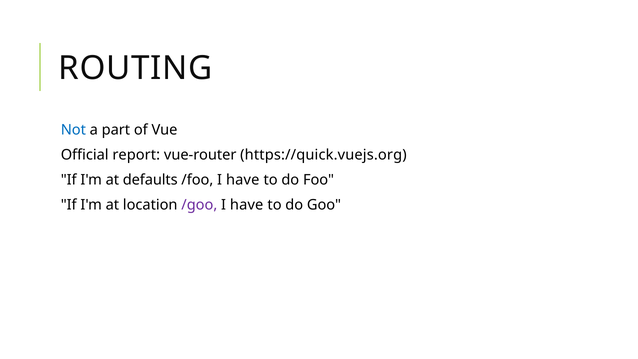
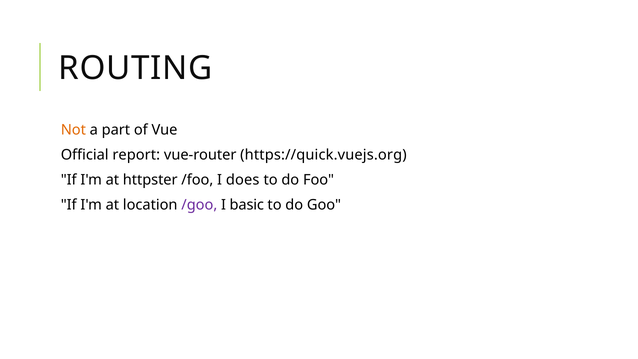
Not colour: blue -> orange
defaults: defaults -> httpster
/foo I have: have -> does
have at (247, 205): have -> basic
